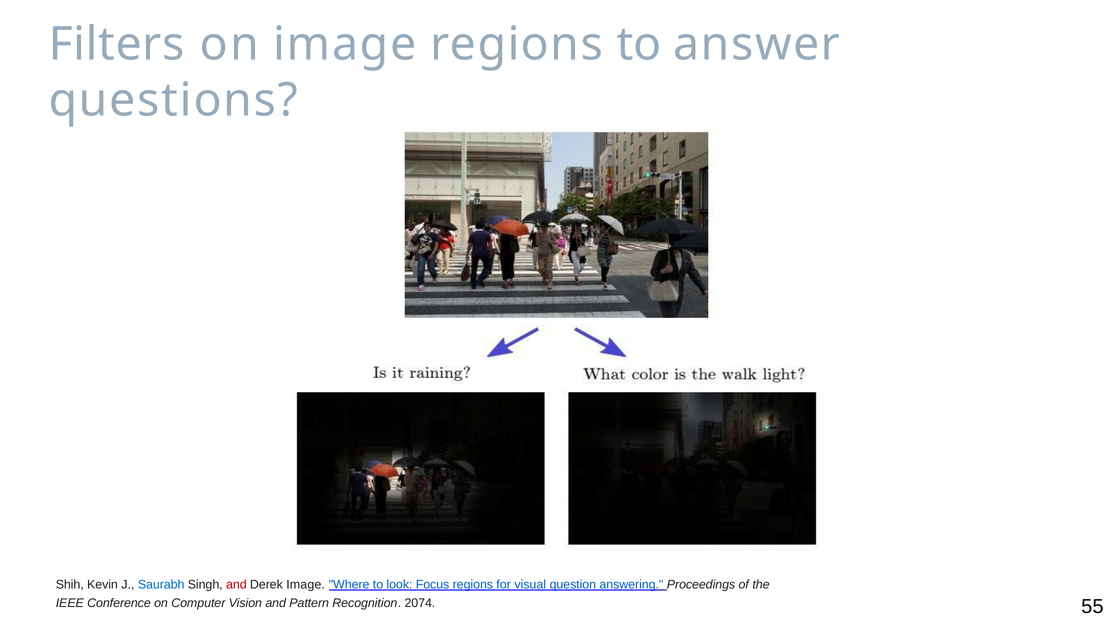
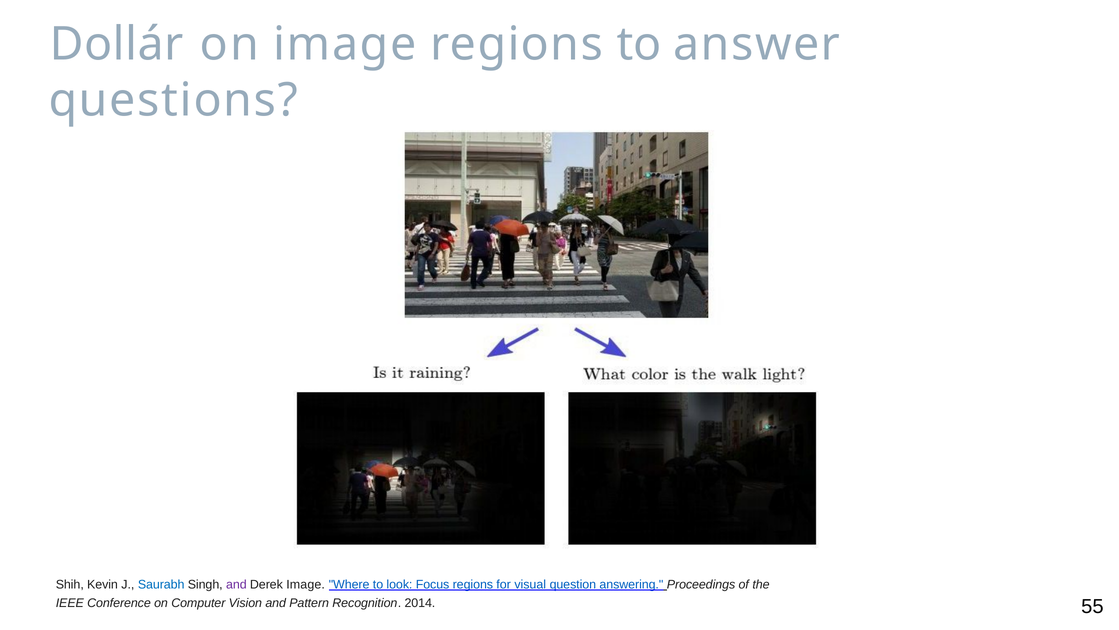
Filters: Filters -> Dollár
and at (236, 584) colour: red -> purple
2074: 2074 -> 2014
